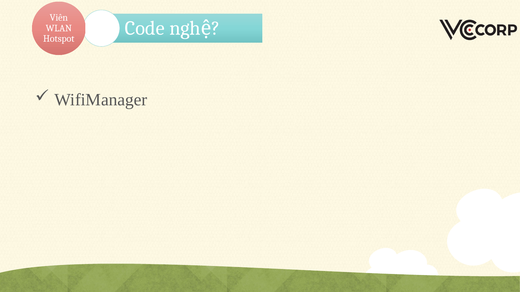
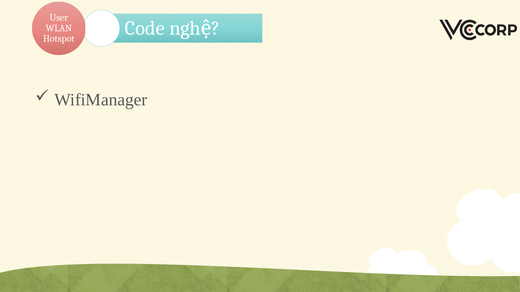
Viên: Viên -> User
